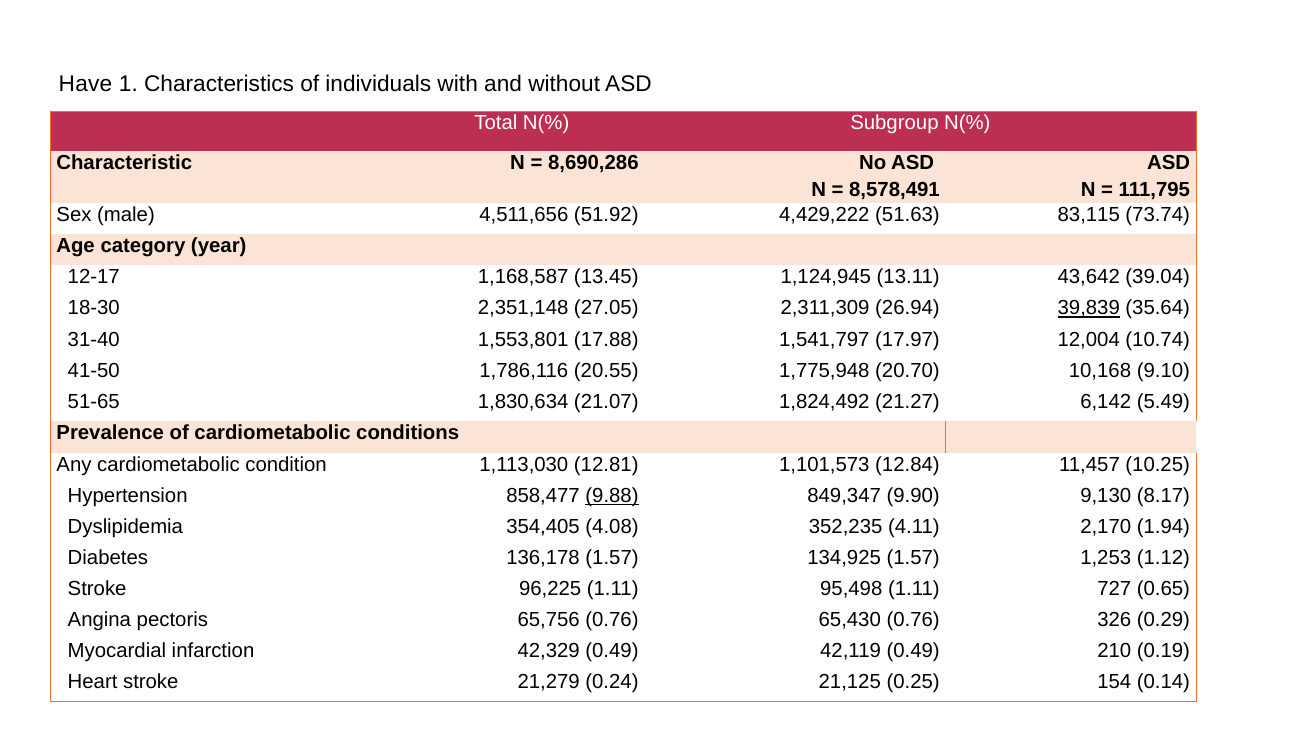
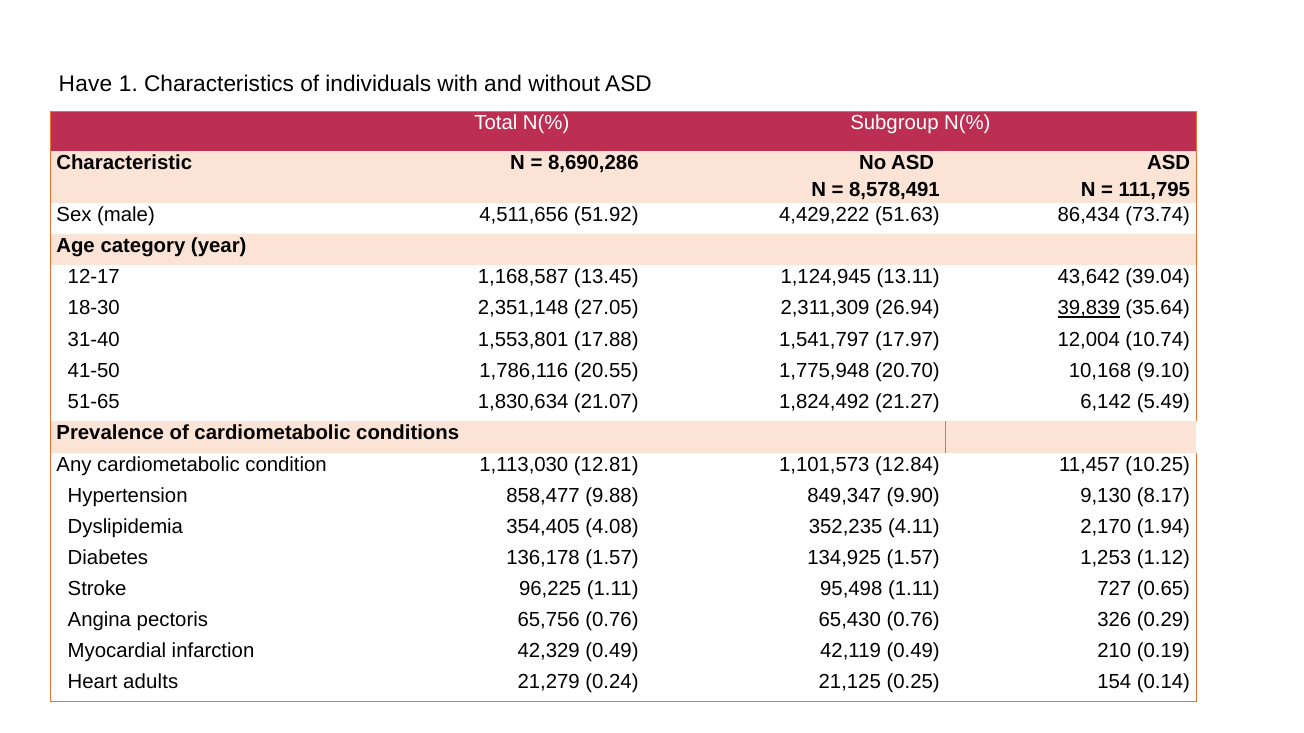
83,115: 83,115 -> 86,434
9.88 underline: present -> none
Heart stroke: stroke -> adults
